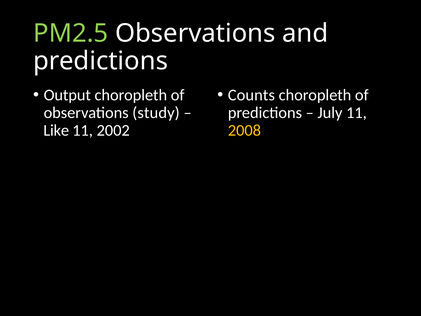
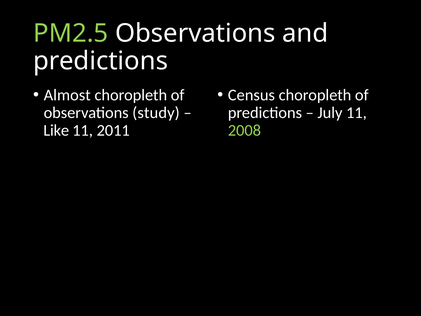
Output: Output -> Almost
Counts: Counts -> Census
2002: 2002 -> 2011
2008 colour: yellow -> light green
